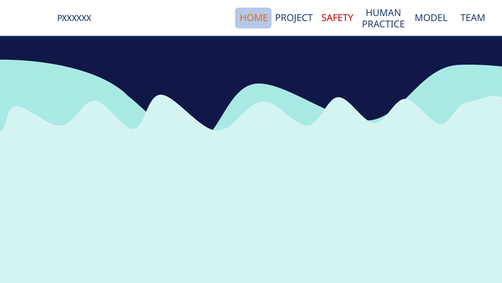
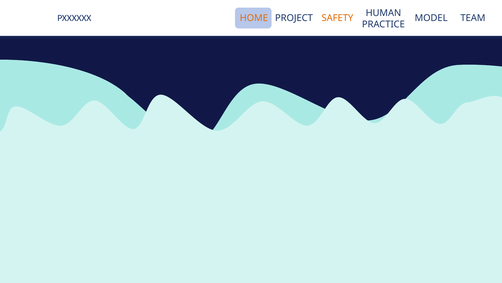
SAFETY colour: red -> orange
